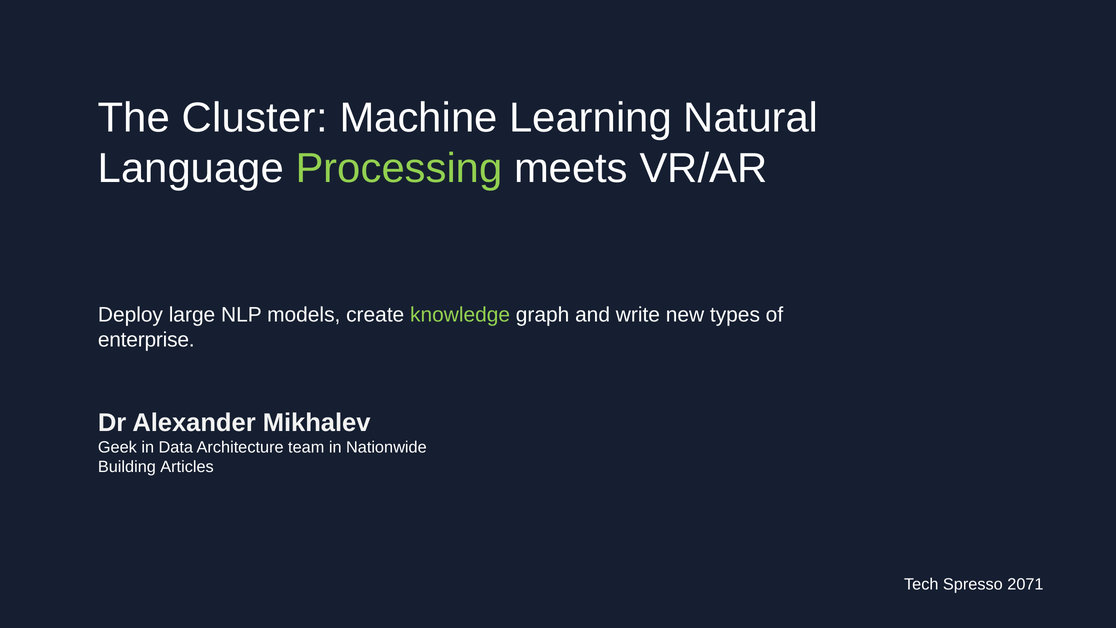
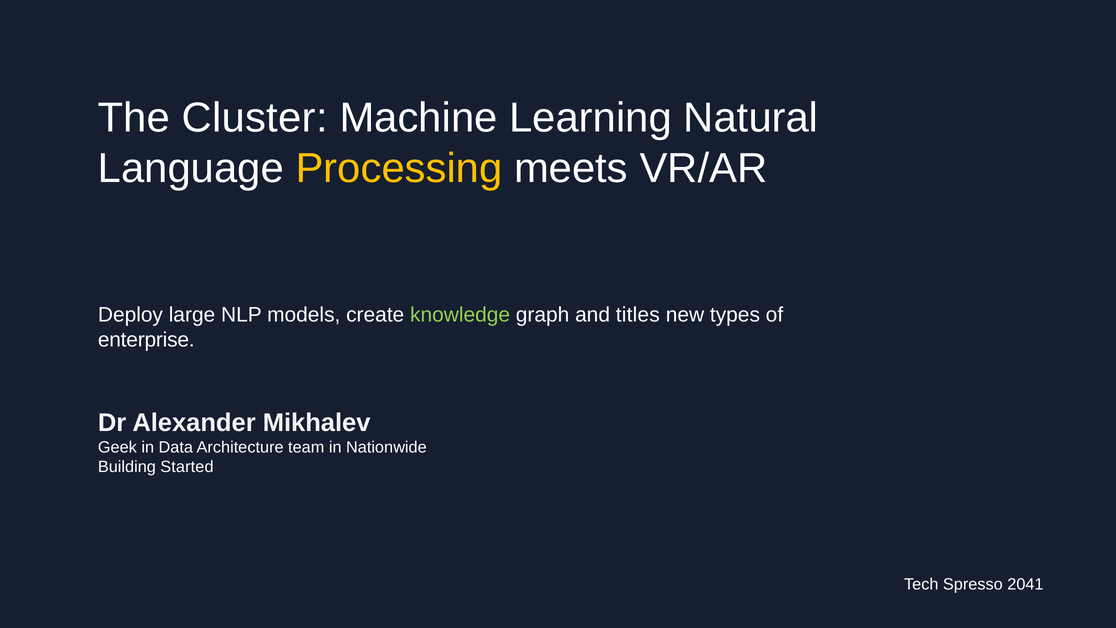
Processing colour: light green -> yellow
write: write -> titles
Articles: Articles -> Started
2071: 2071 -> 2041
